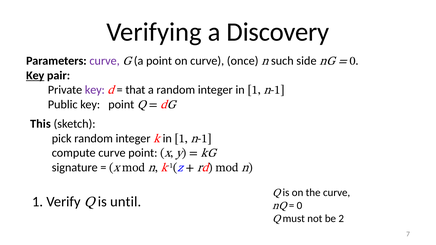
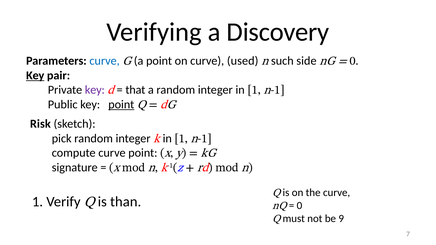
curve at (105, 61) colour: purple -> blue
once: once -> used
point at (121, 105) underline: none -> present
This: This -> Risk
until: until -> than
2: 2 -> 9
